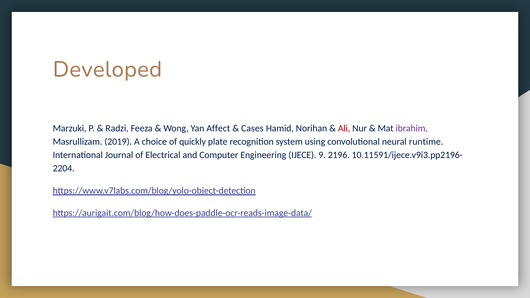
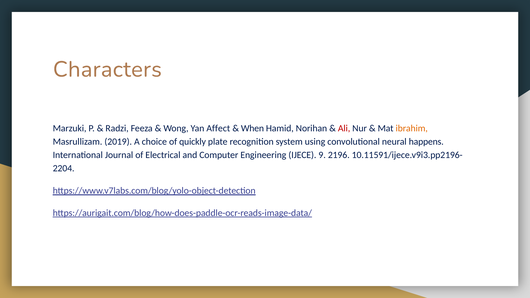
Developed: Developed -> Characters
Cases: Cases -> When
ibrahim colour: purple -> orange
runtime: runtime -> happens
